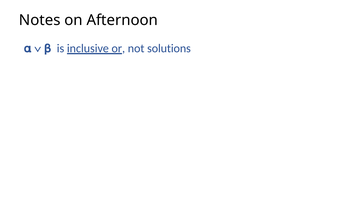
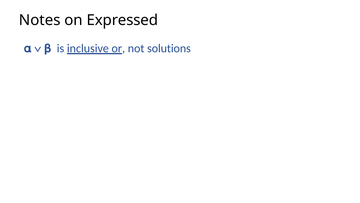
Afternoon: Afternoon -> Expressed
